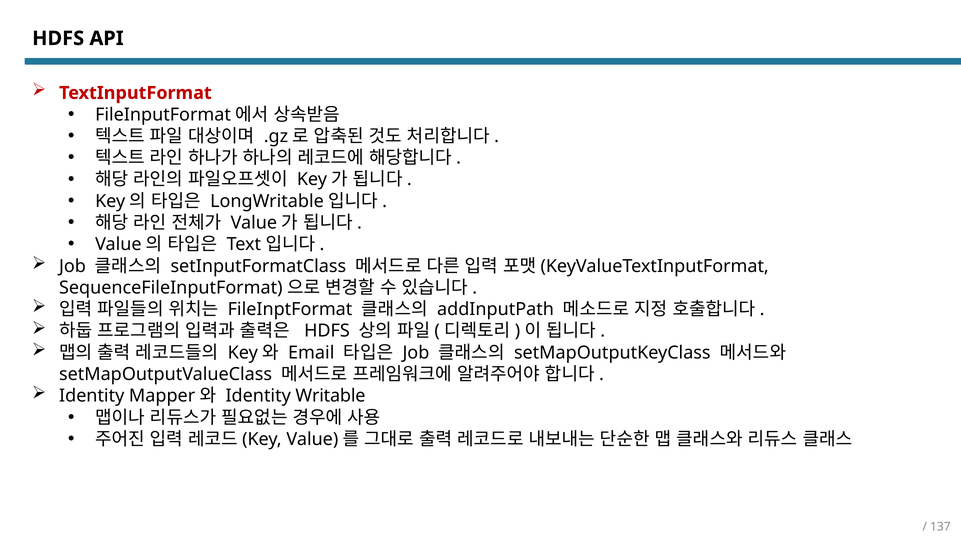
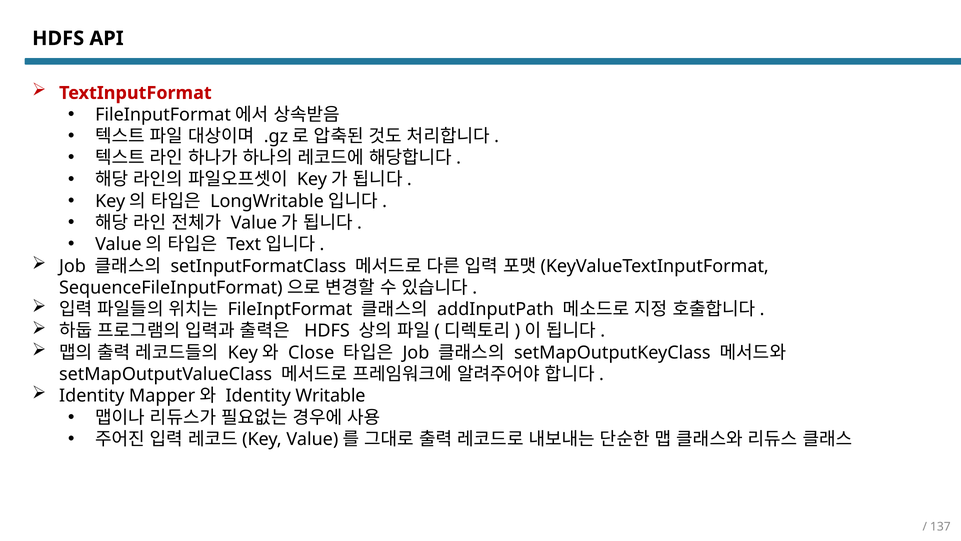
Email: Email -> Close
